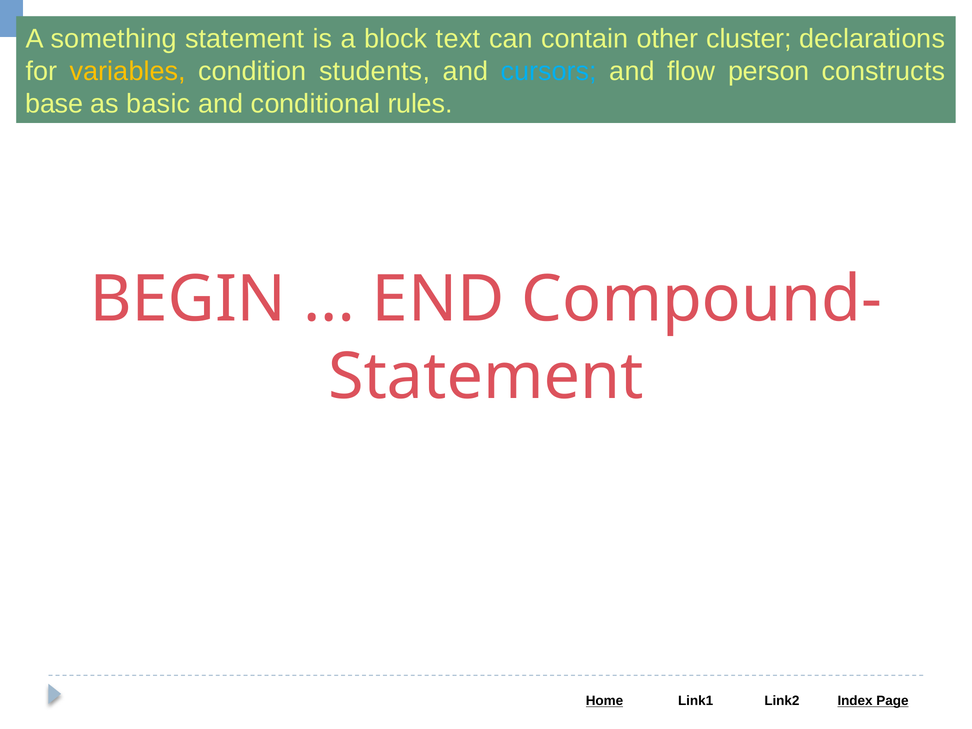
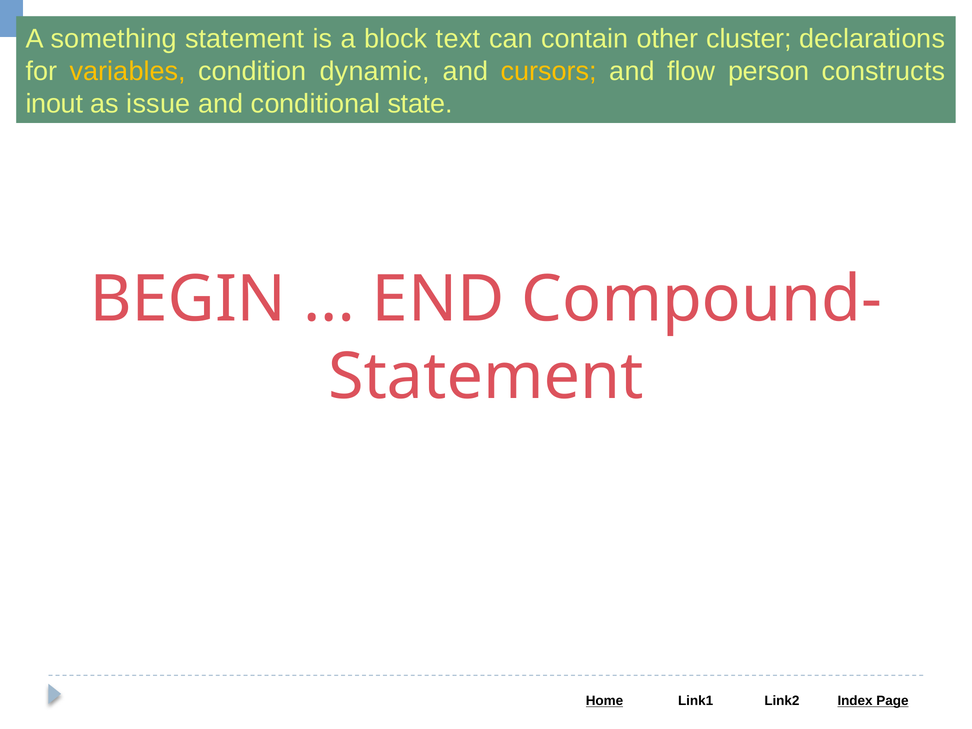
students: students -> dynamic
cursors colour: light blue -> yellow
base: base -> inout
basic: basic -> issue
rules: rules -> state
